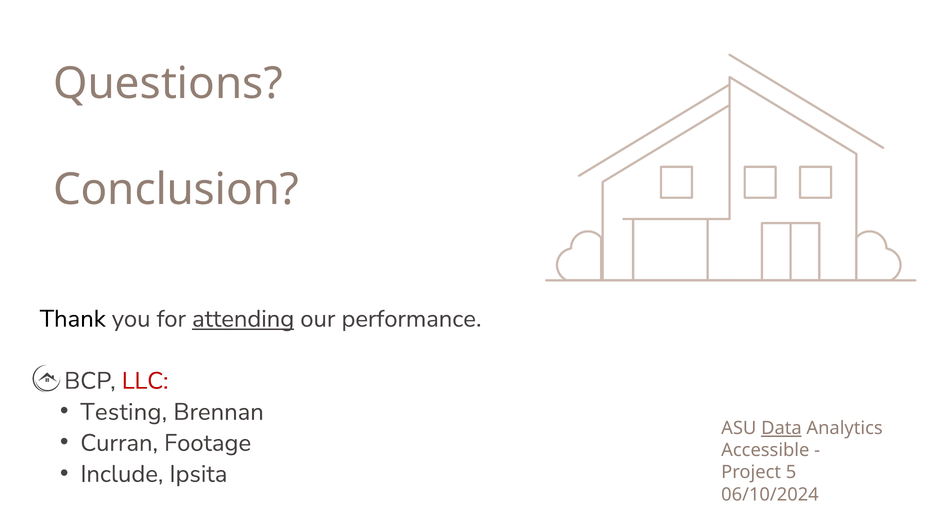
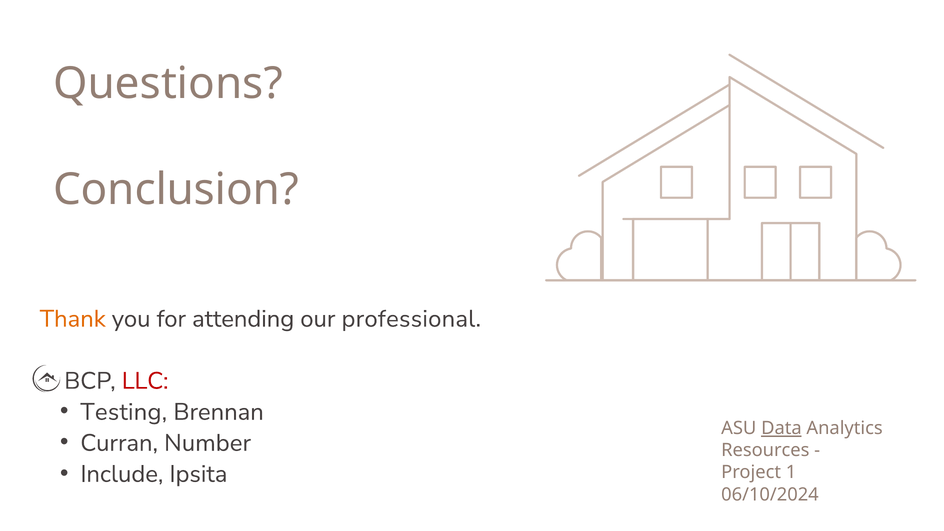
Thank colour: black -> orange
attending underline: present -> none
performance: performance -> professional
Footage: Footage -> Number
Accessible: Accessible -> Resources
5: 5 -> 1
